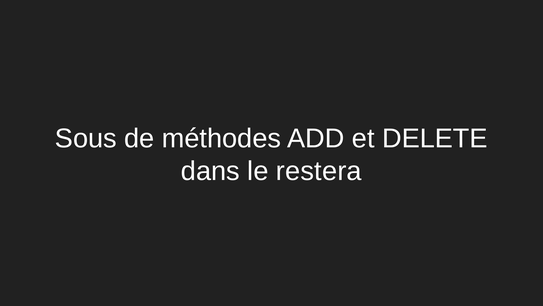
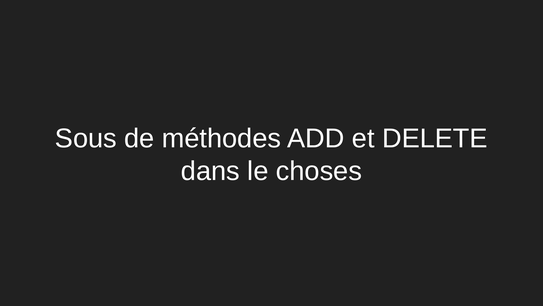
restera: restera -> choses
